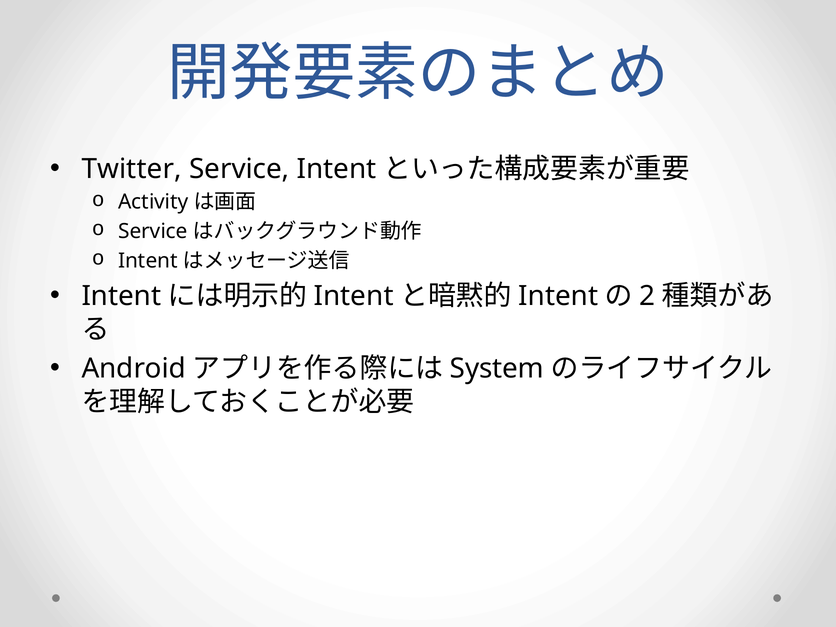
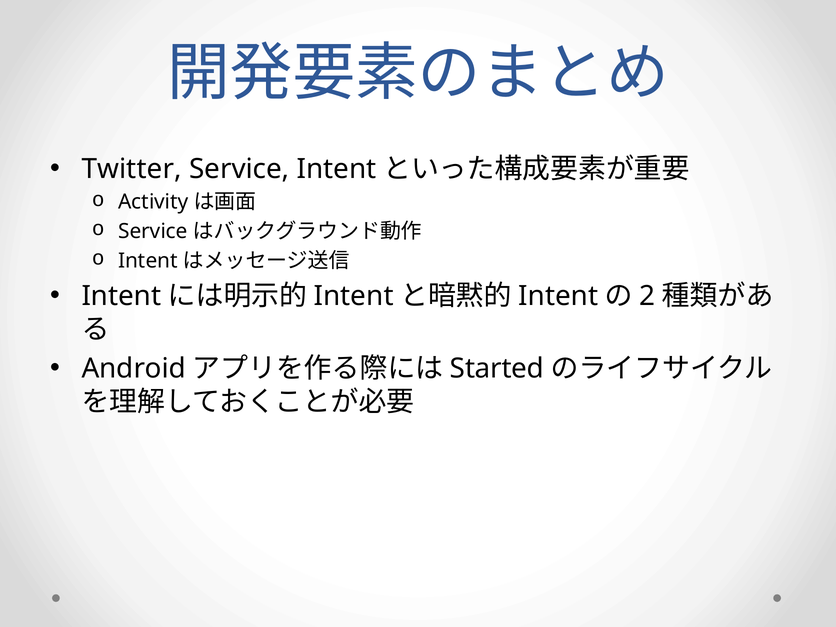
System: System -> Started
